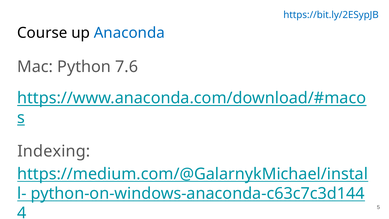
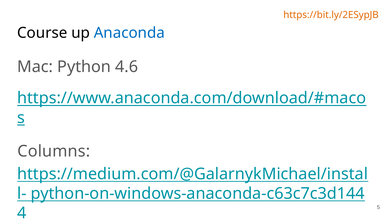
https://bit.ly/2ESypJB colour: blue -> orange
7.6: 7.6 -> 4.6
Indexing: Indexing -> Columns
